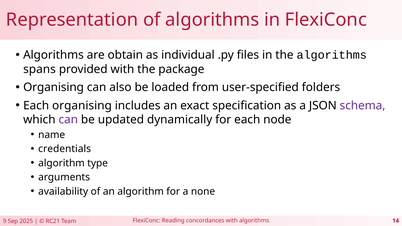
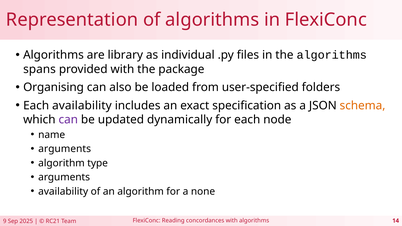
obtain: obtain -> library
Each organising: organising -> availability
schema colour: purple -> orange
credentials at (65, 149): credentials -> arguments
